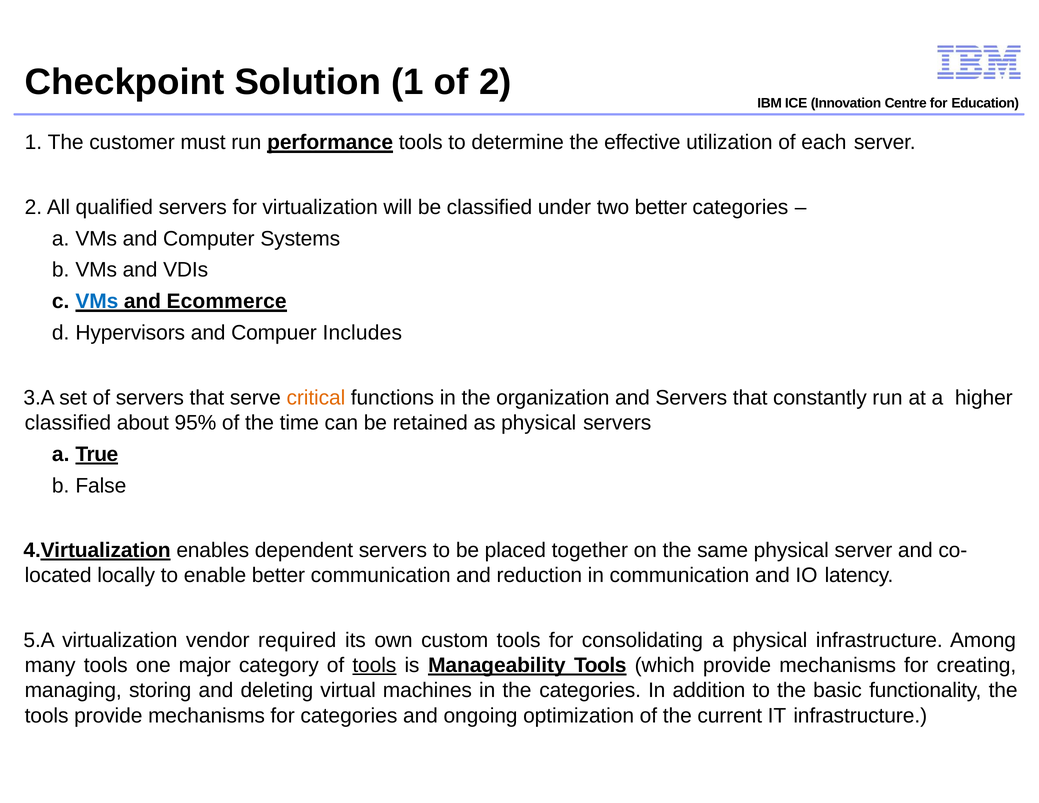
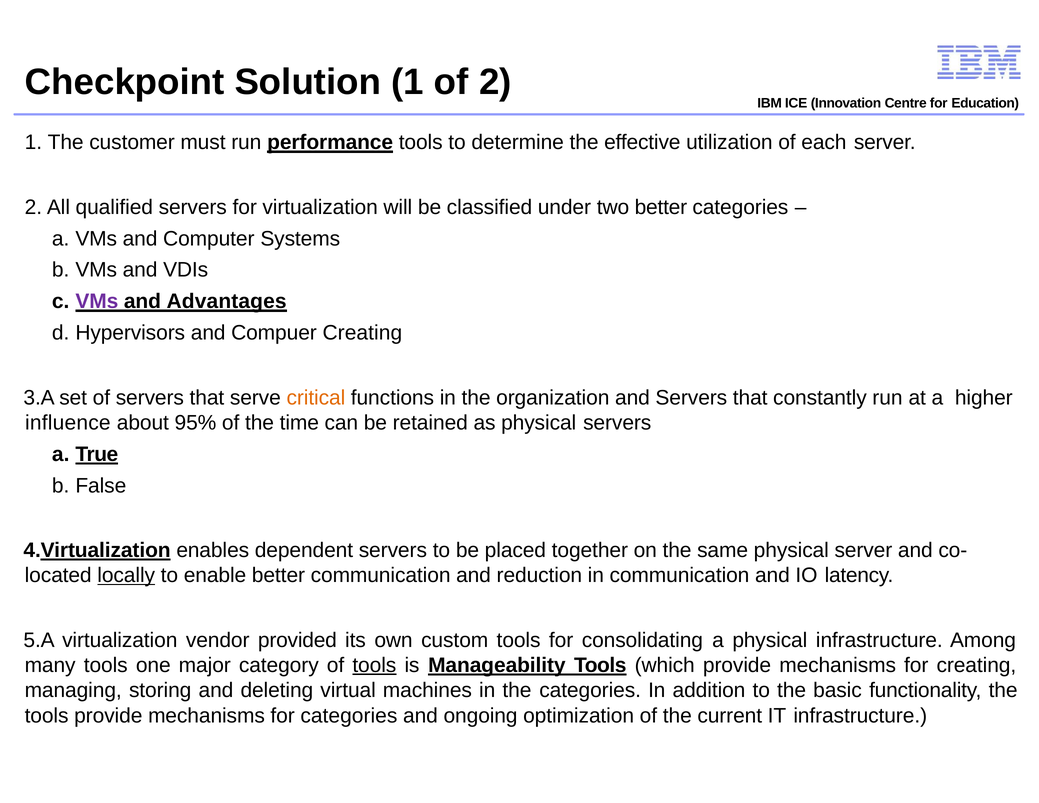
VMs at (97, 301) colour: blue -> purple
Ecommerce: Ecommerce -> Advantages
Compuer Includes: Includes -> Creating
classified at (68, 423): classified -> influence
locally underline: none -> present
required: required -> provided
